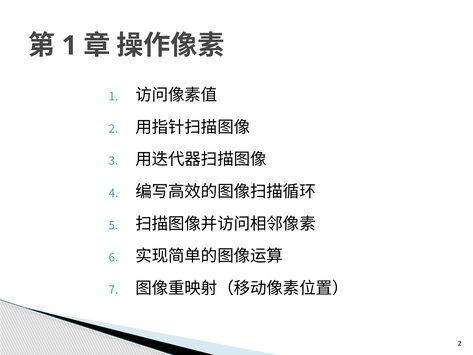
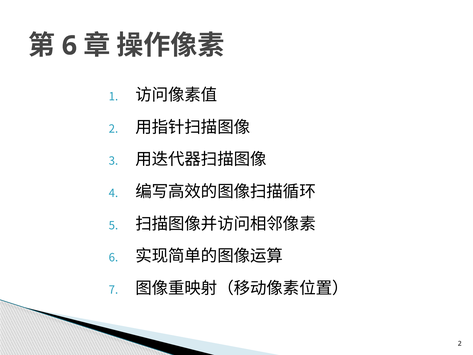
1 at (69, 46): 1 -> 6
